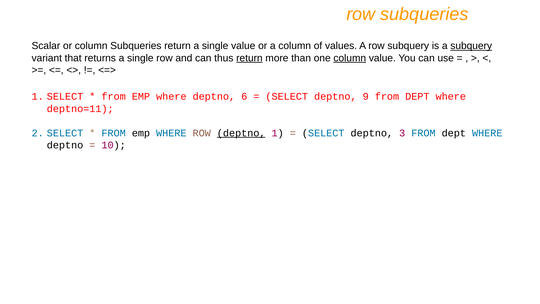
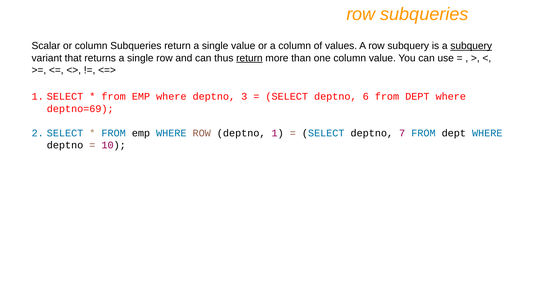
column at (350, 58) underline: present -> none
6: 6 -> 3
9: 9 -> 6
deptno=11: deptno=11 -> deptno=69
deptno at (241, 133) underline: present -> none
3: 3 -> 7
